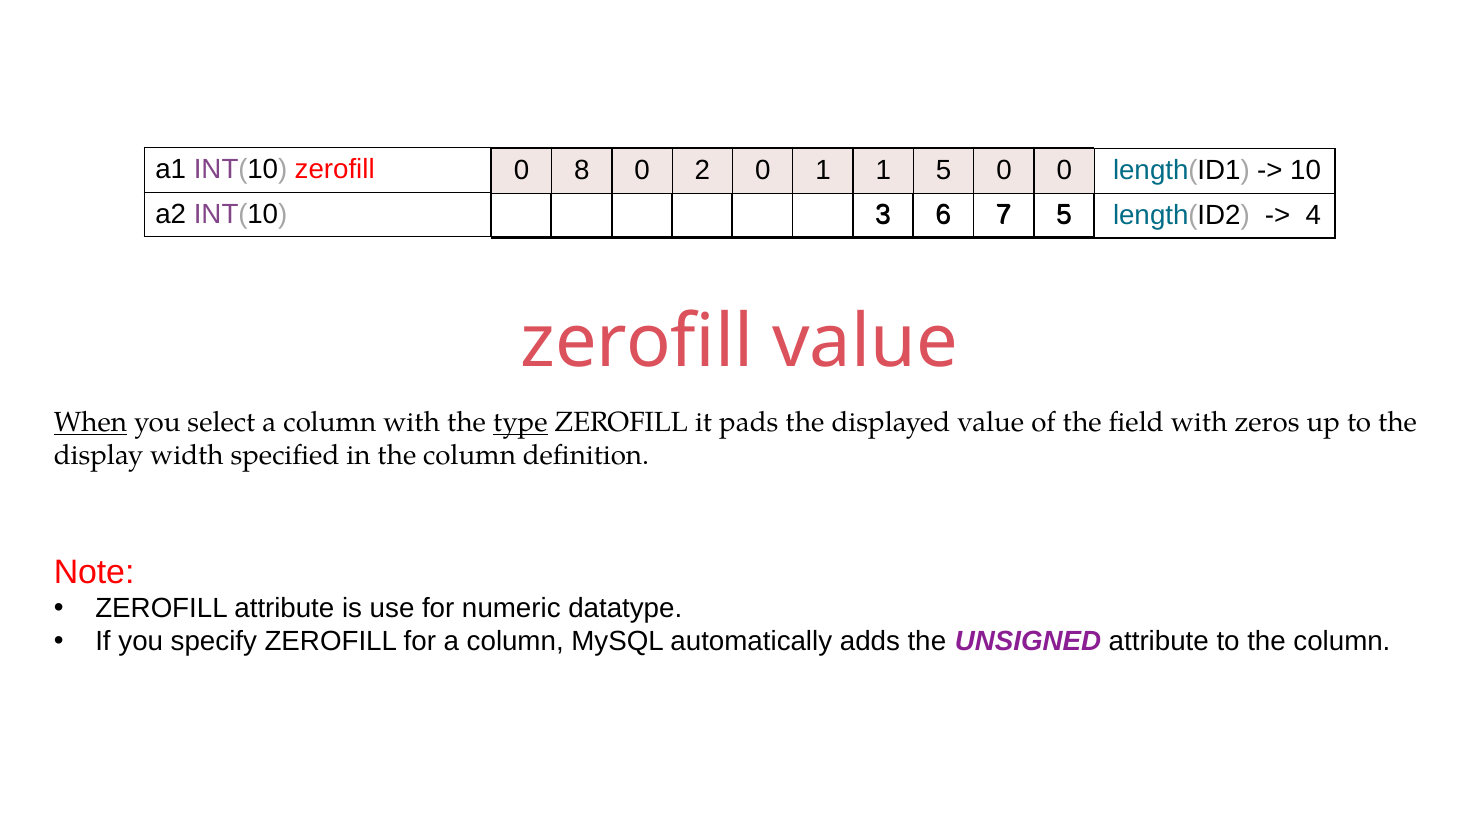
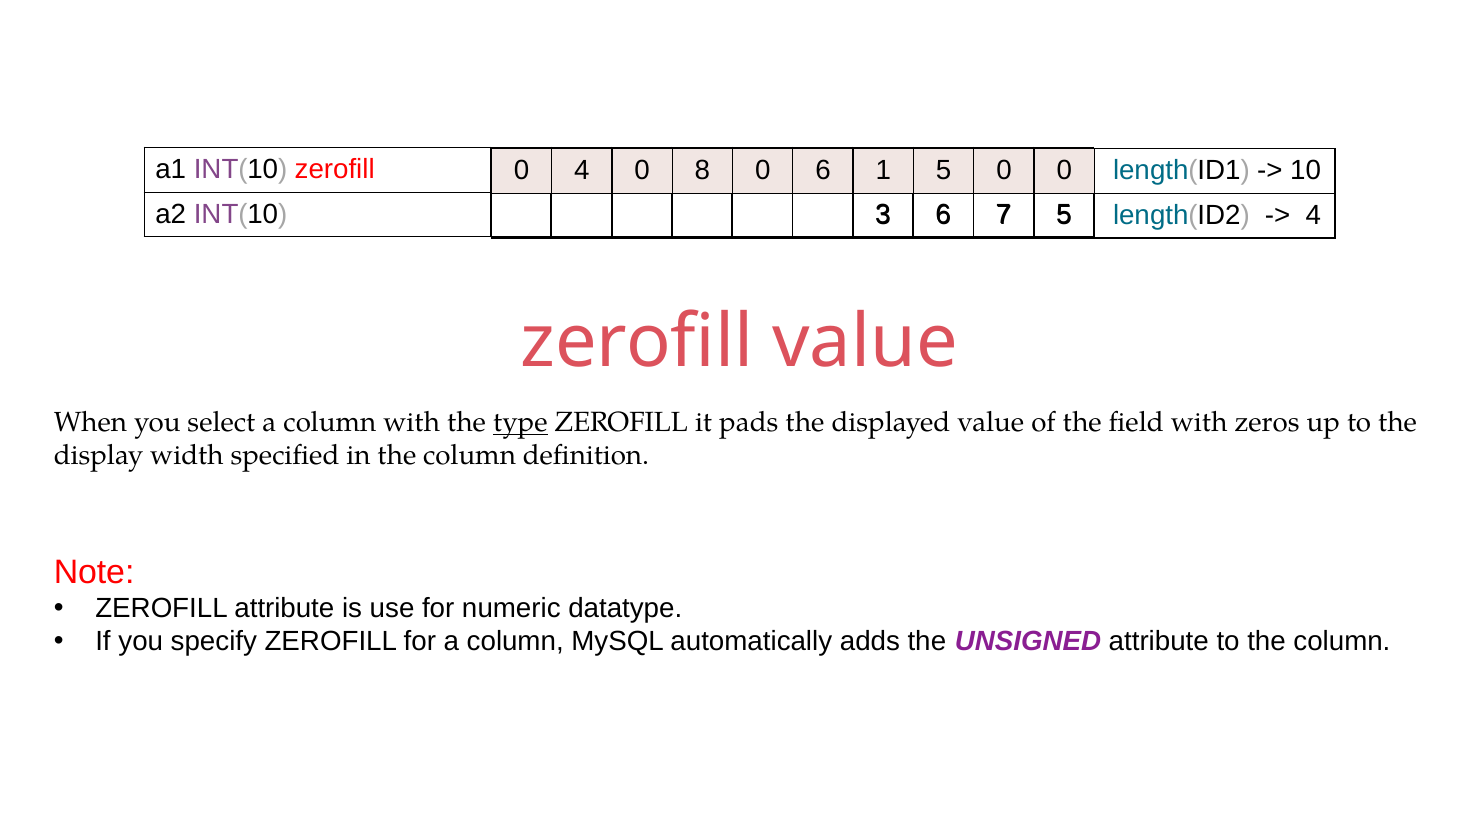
0 8: 8 -> 4
2: 2 -> 8
0 1: 1 -> 6
When underline: present -> none
